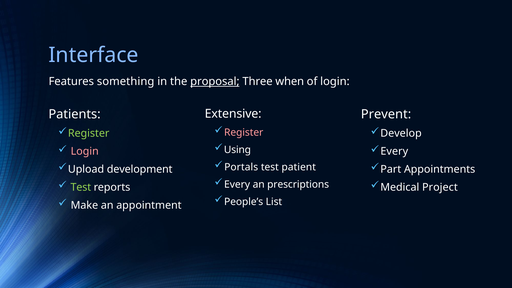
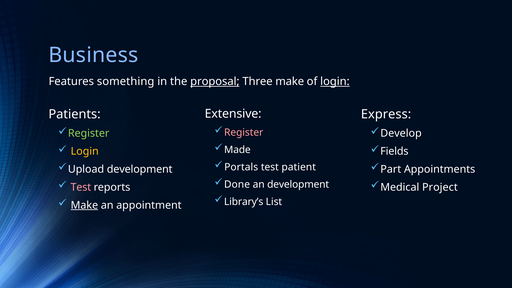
Interface: Interface -> Business
Three when: when -> make
login at (335, 81) underline: none -> present
Prevent: Prevent -> Express
Using: Using -> Made
Login at (85, 151) colour: pink -> yellow
Every at (394, 151): Every -> Fields
Every at (237, 184): Every -> Done
an prescriptions: prescriptions -> development
Test at (81, 187) colour: light green -> pink
People’s: People’s -> Library’s
Make at (84, 205) underline: none -> present
